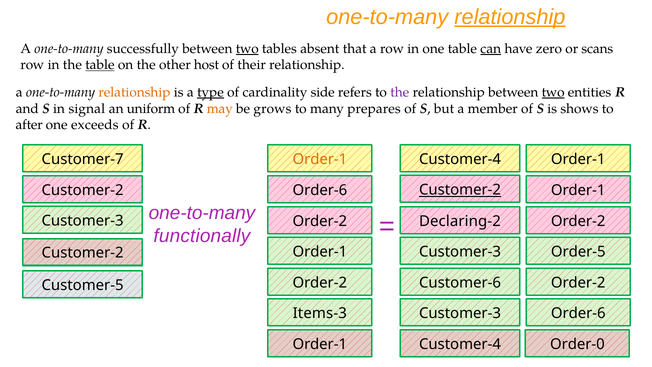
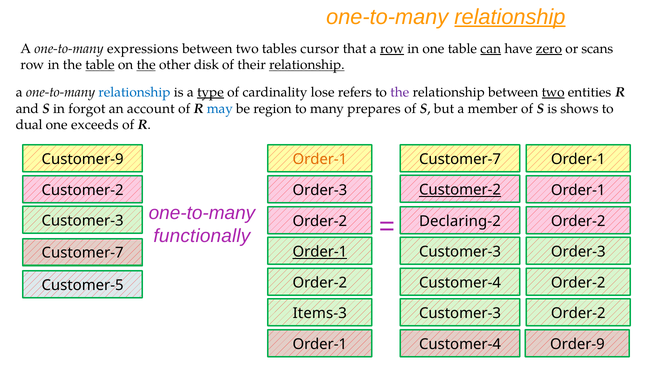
successfully: successfully -> expressions
two at (247, 49) underline: present -> none
absent: absent -> cursor
row at (392, 49) underline: none -> present
zero underline: none -> present
the at (146, 65) underline: none -> present
host: host -> disk
relationship at (307, 65) underline: none -> present
relationship at (134, 92) colour: orange -> blue
side: side -> lose
signal: signal -> forgot
uniform: uniform -> account
may colour: orange -> blue
grows: grows -> region
after: after -> dual
Customer-7: Customer-7 -> Customer-9
Customer-4 at (460, 159): Customer-4 -> Customer-7
Customer-2 Order-6: Order-6 -> Order-3
Order-1 at (320, 252) underline: none -> present
Order-5 at (578, 252): Order-5 -> Order-3
Customer-2 at (83, 253): Customer-2 -> Customer-7
Customer-6 at (460, 282): Customer-6 -> Customer-4
Order-6 at (578, 313): Order-6 -> Order-2
Order-0: Order-0 -> Order-9
